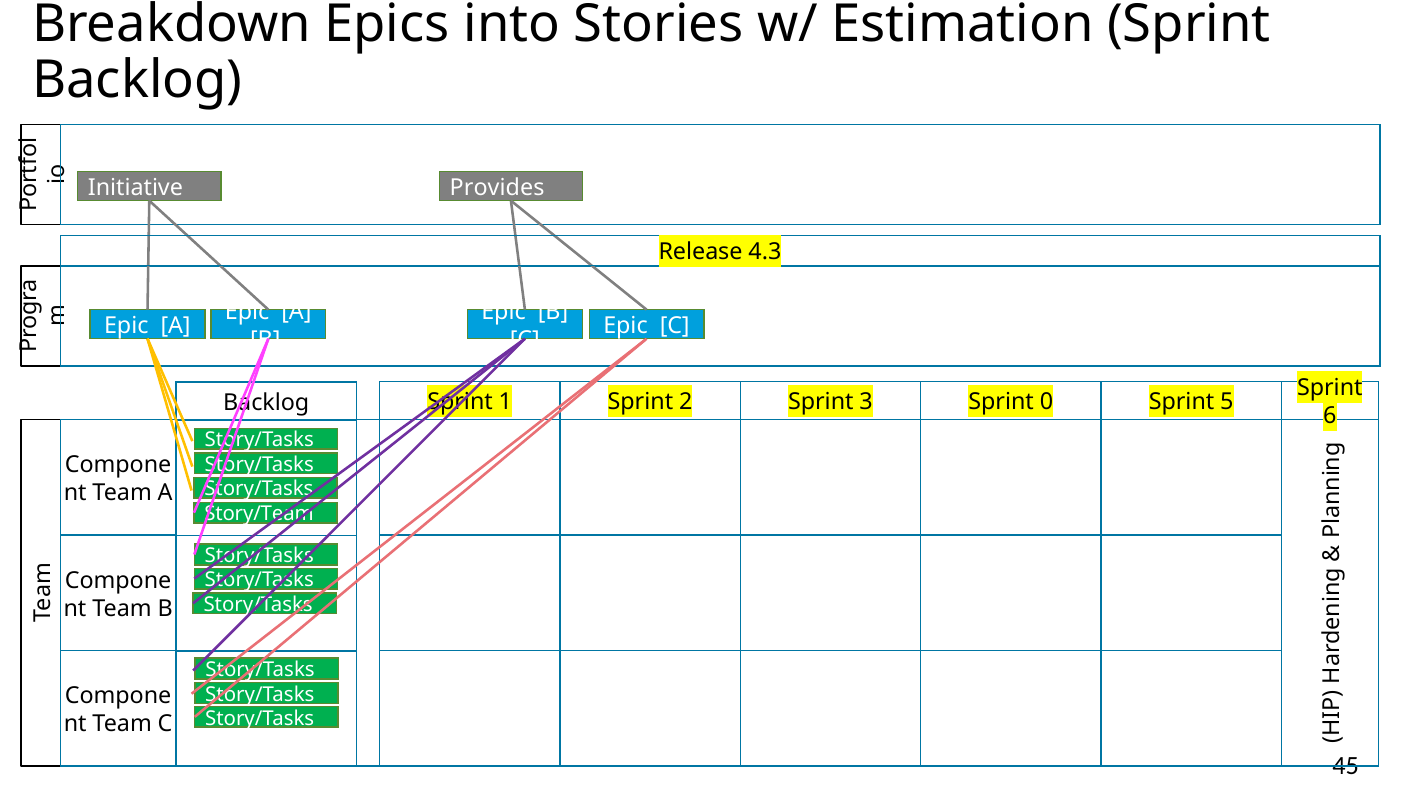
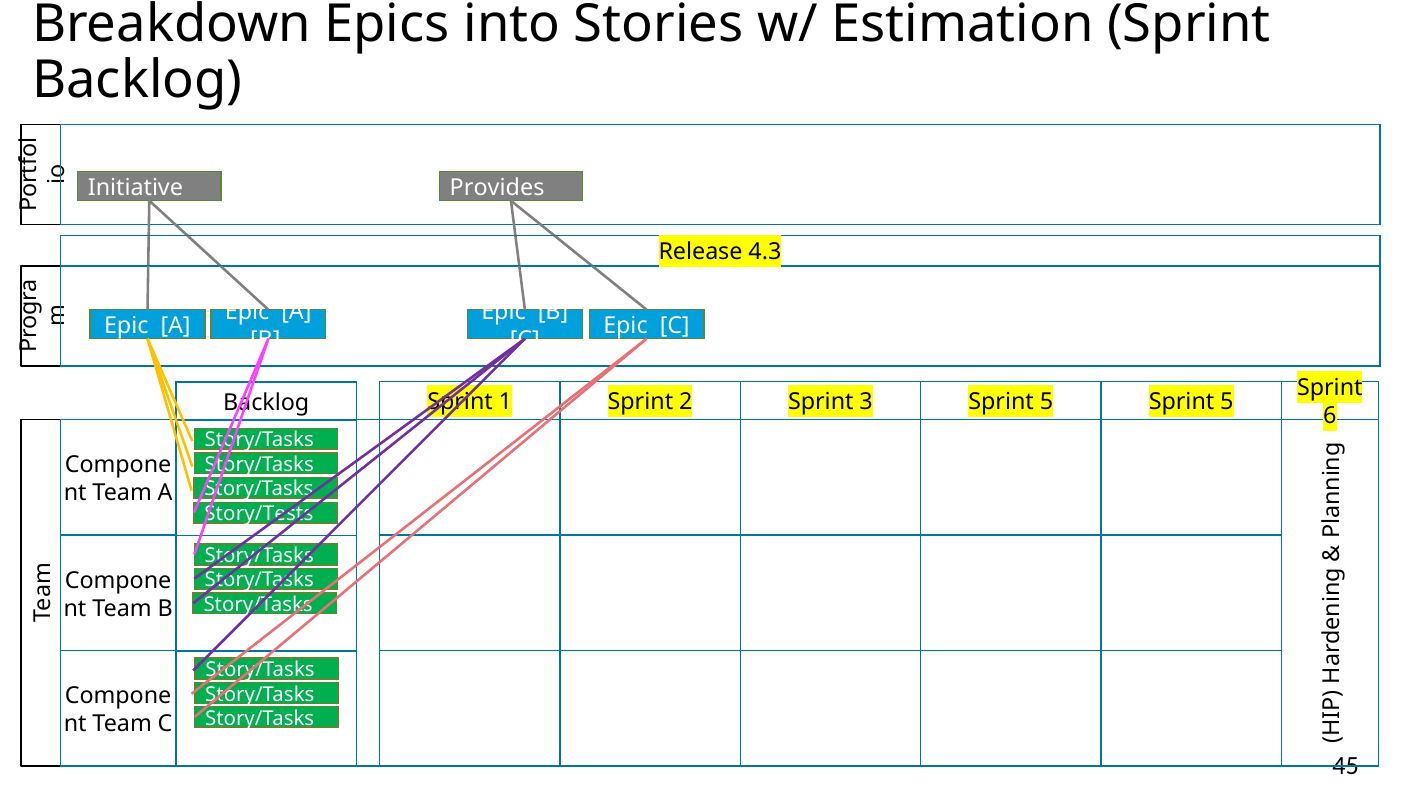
3 Sprint 0: 0 -> 5
Story/Team: Story/Team -> Story/Tests
